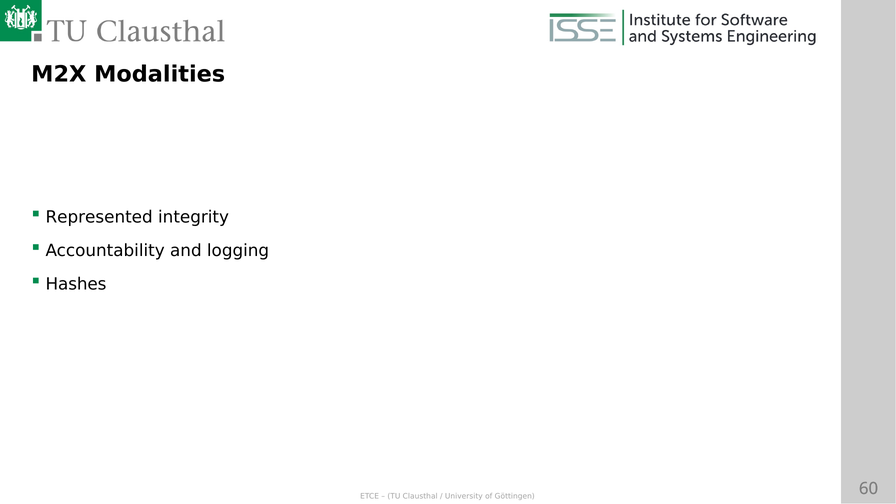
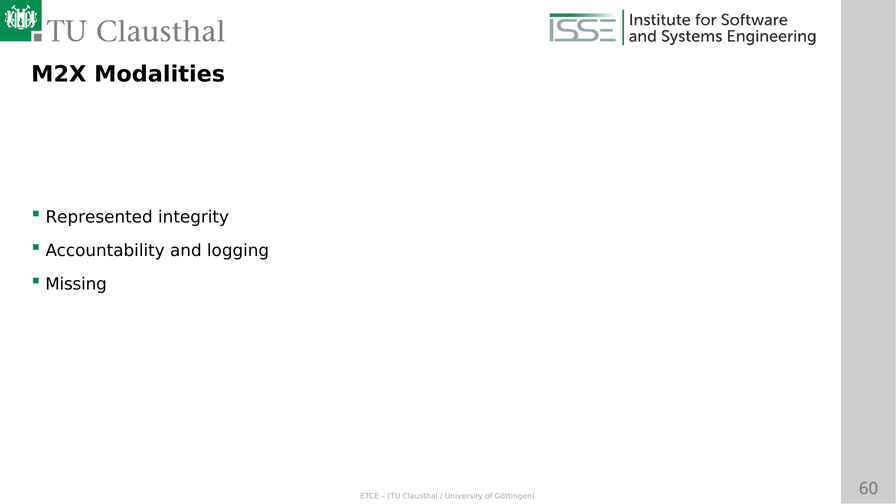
Hashes: Hashes -> Missing
